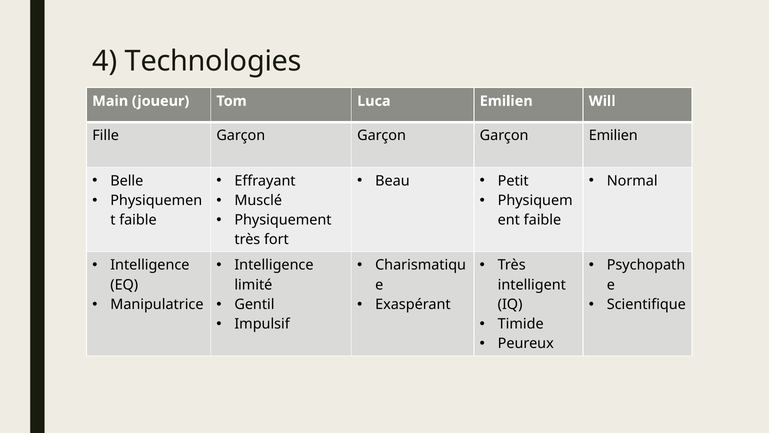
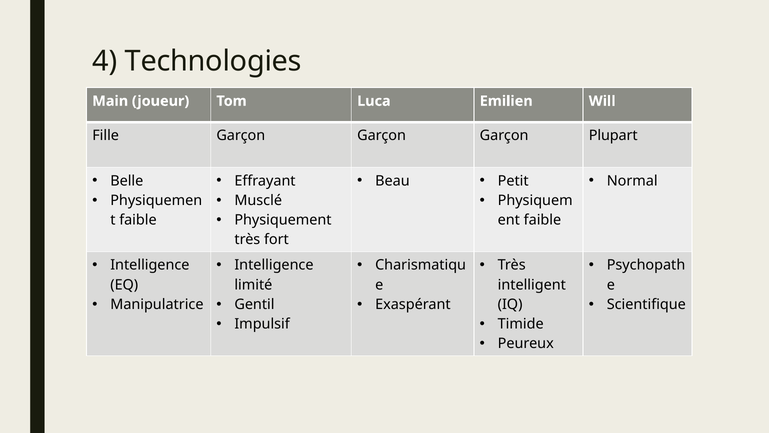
Garçon Emilien: Emilien -> Plupart
